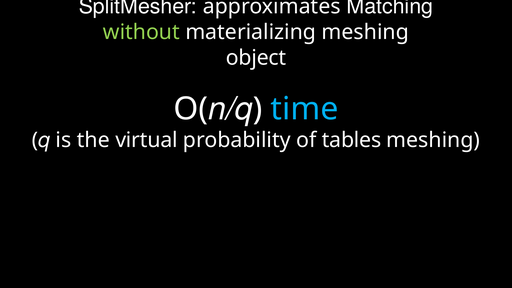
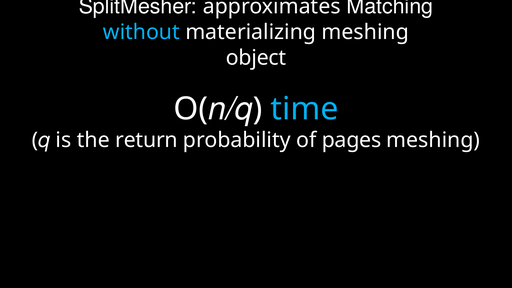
without colour: light green -> light blue
virtual: virtual -> return
tables: tables -> pages
